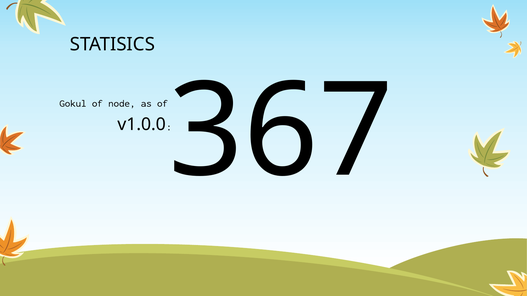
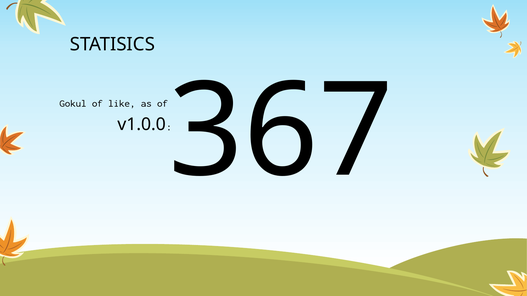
node: node -> like
